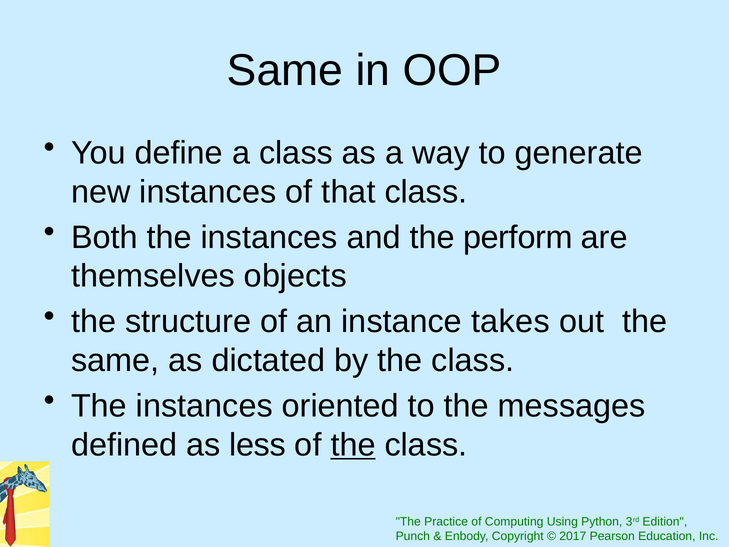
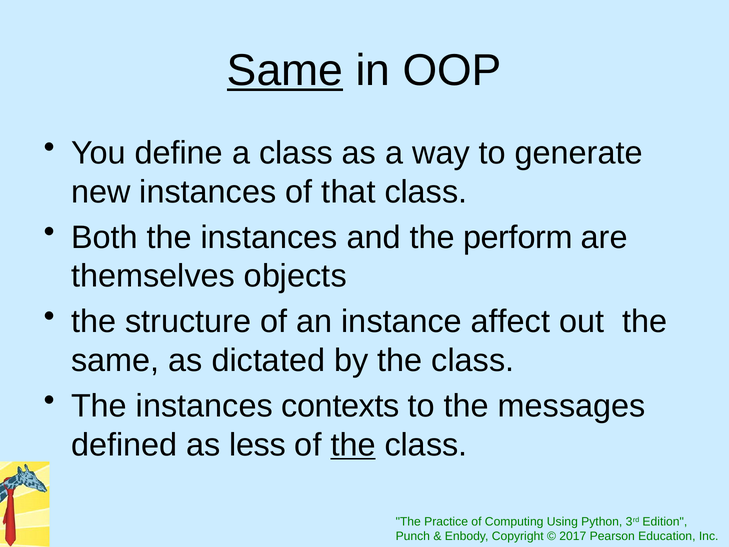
Same at (285, 71) underline: none -> present
takes: takes -> affect
oriented: oriented -> contexts
